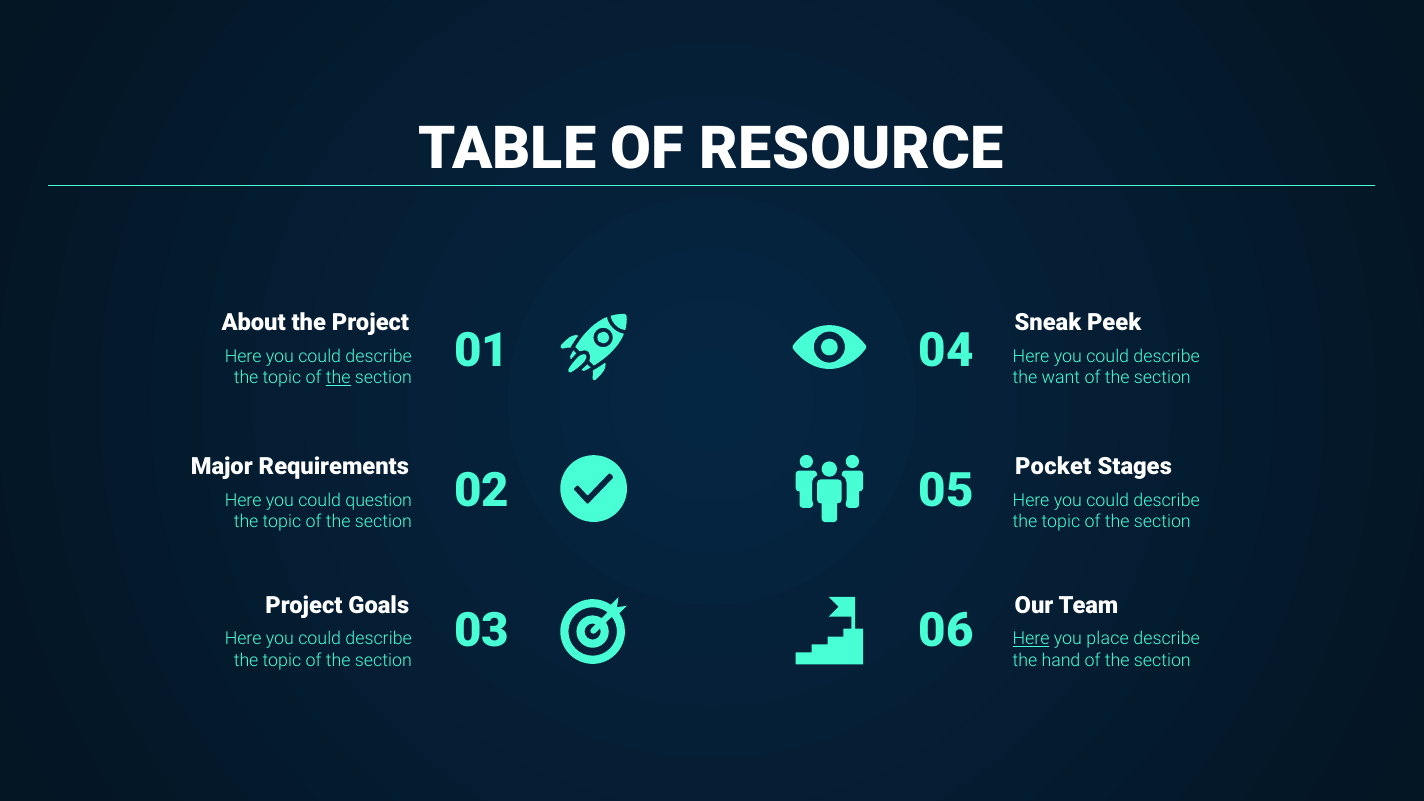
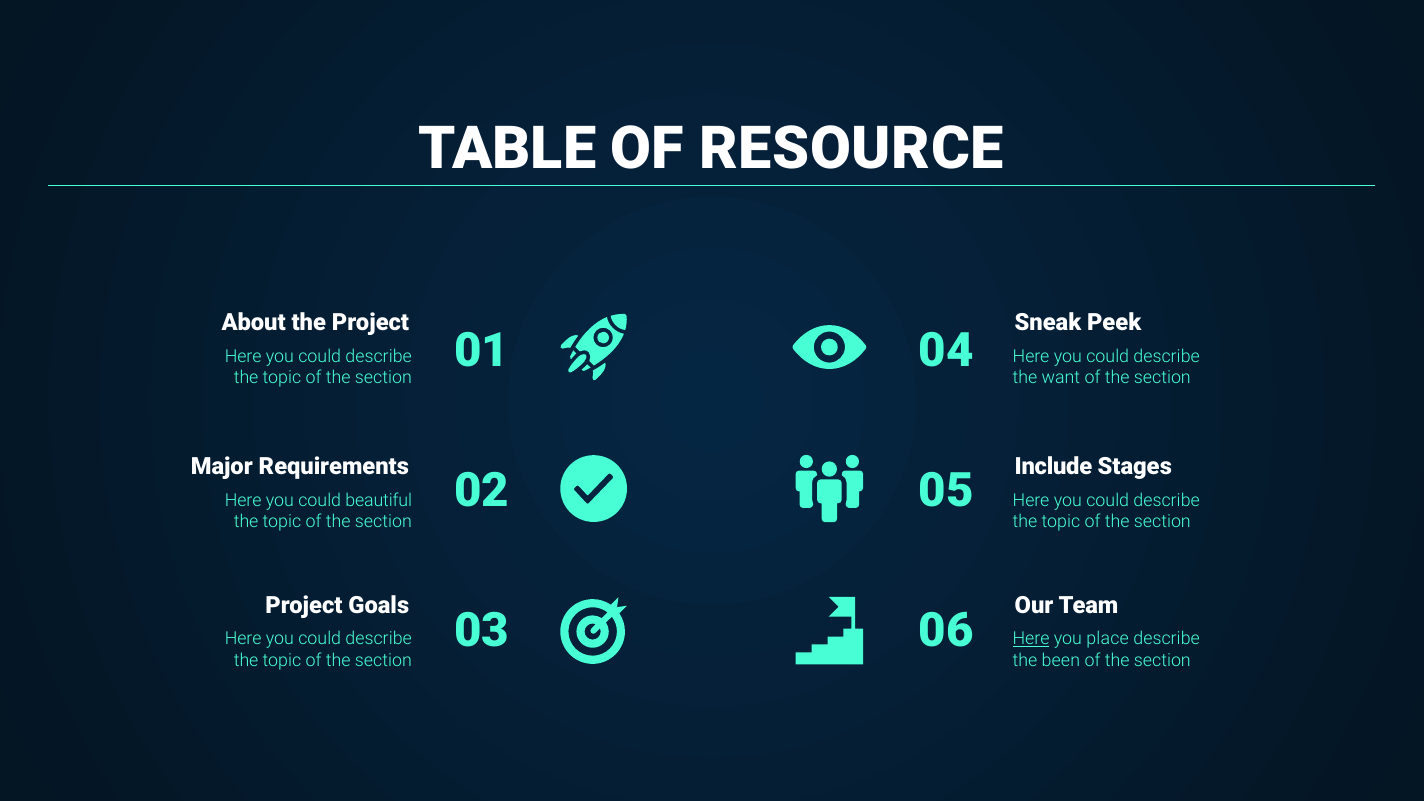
the at (338, 378) underline: present -> none
Pocket: Pocket -> Include
question: question -> beautiful
hand: hand -> been
